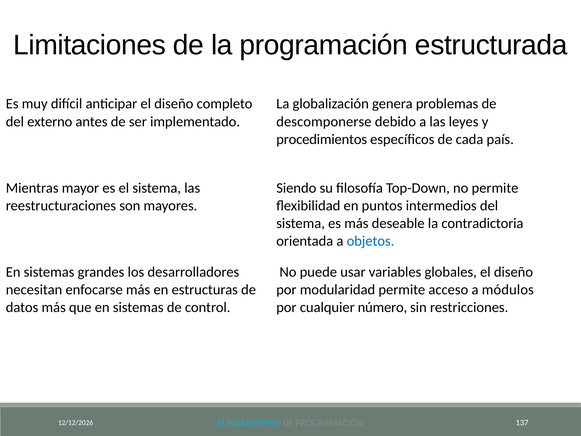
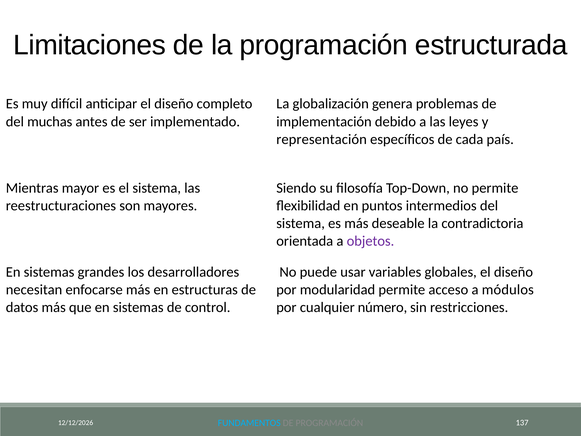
externo: externo -> muchas
descomponerse: descomponerse -> implementación
procedimientos: procedimientos -> representación
objetos colour: blue -> purple
